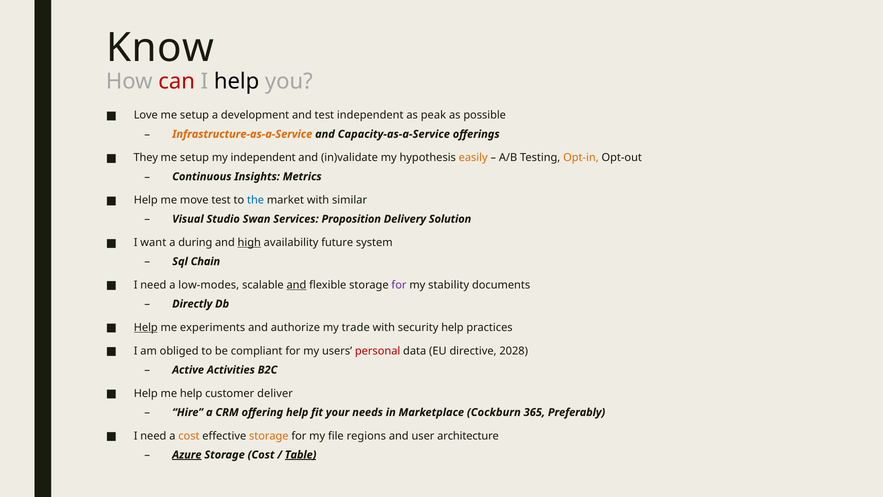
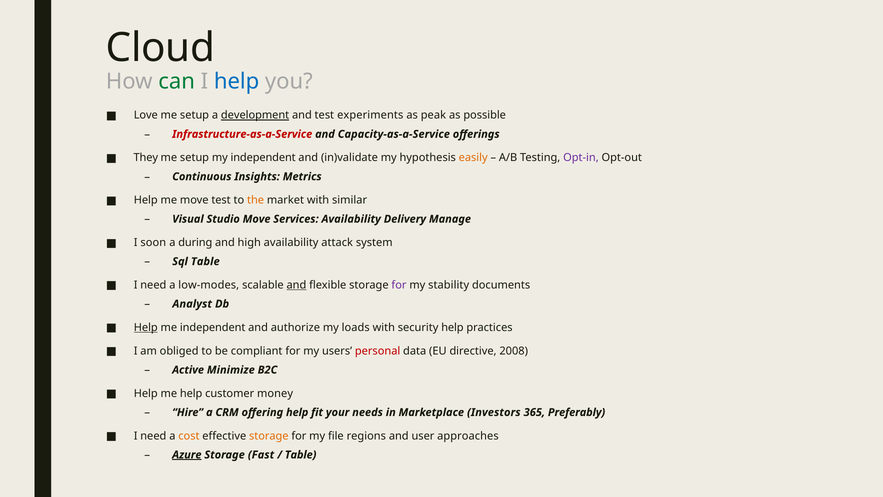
Know: Know -> Cloud
can colour: red -> green
help at (237, 82) colour: black -> blue
development underline: none -> present
test independent: independent -> experiments
Infrastructure-as-a-Service colour: orange -> red
Opt-in colour: orange -> purple
the colour: blue -> orange
Studio Swan: Swan -> Move
Services Proposition: Proposition -> Availability
Solution: Solution -> Manage
want: want -> soon
high underline: present -> none
future: future -> attack
Sql Chain: Chain -> Table
Directly: Directly -> Analyst
me experiments: experiments -> independent
trade: trade -> loads
2028: 2028 -> 2008
Activities: Activities -> Minimize
deliver: deliver -> money
Cockburn: Cockburn -> Investors
architecture: architecture -> approaches
Storage Cost: Cost -> Fast
Table at (301, 455) underline: present -> none
